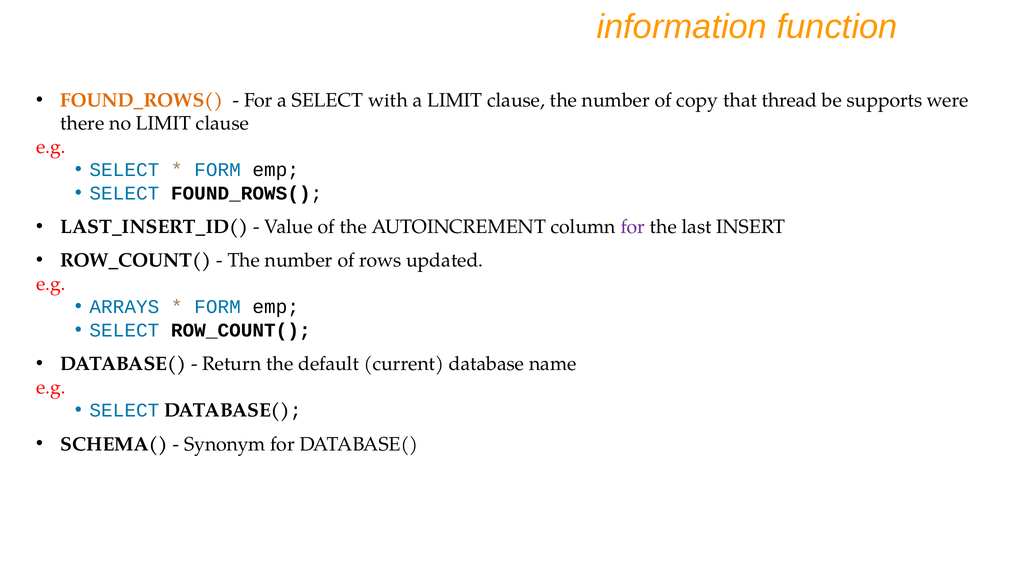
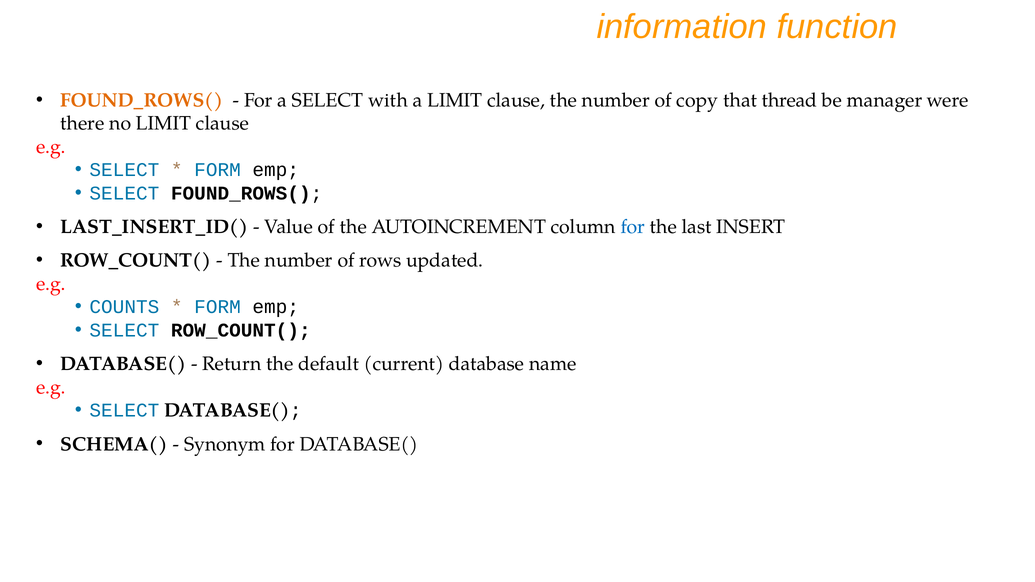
supports: supports -> manager
for at (633, 227) colour: purple -> blue
ARRAYS: ARRAYS -> COUNTS
